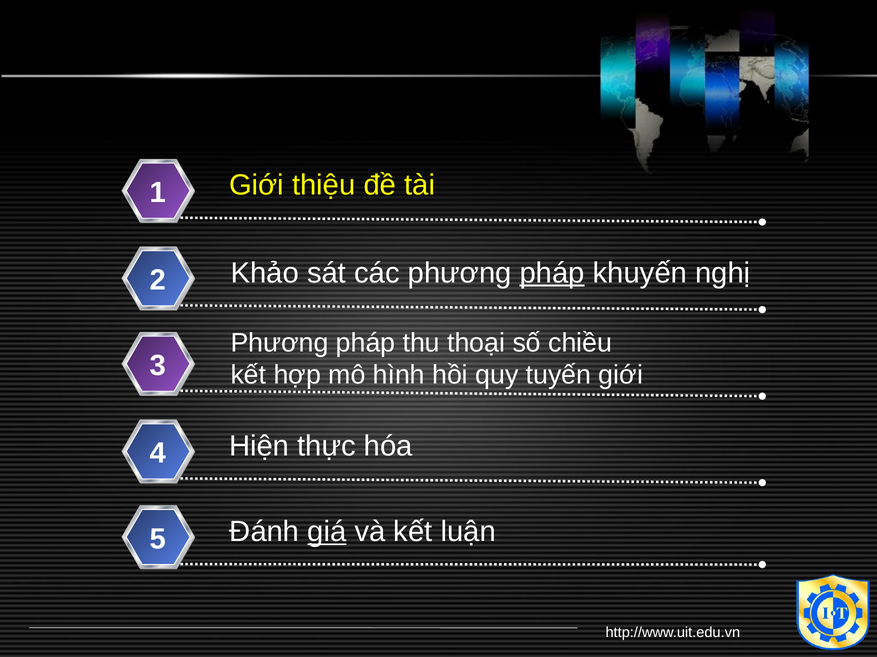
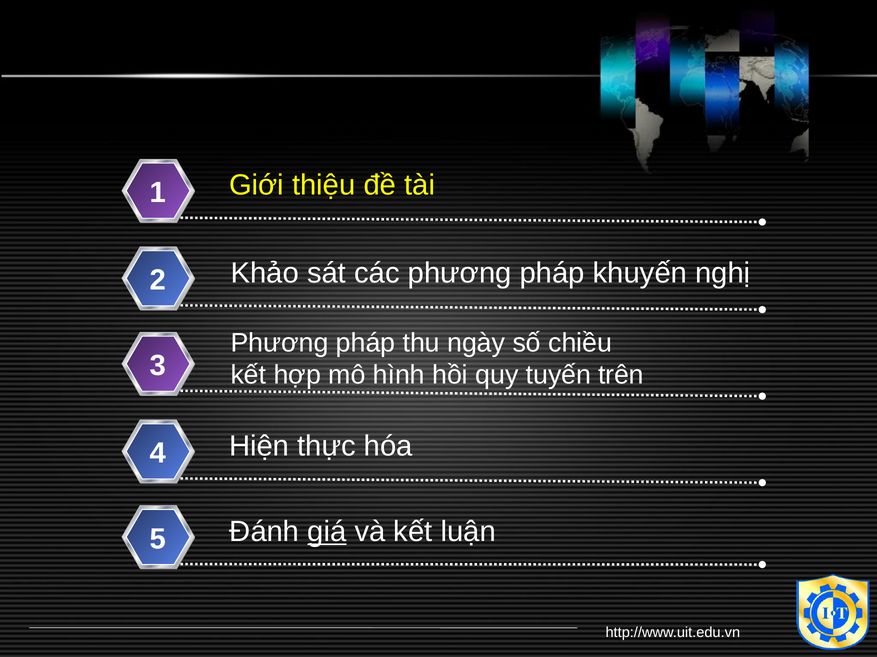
pháp at (552, 273) underline: present -> none
thoại: thoại -> ngày
tuyến giới: giới -> trên
